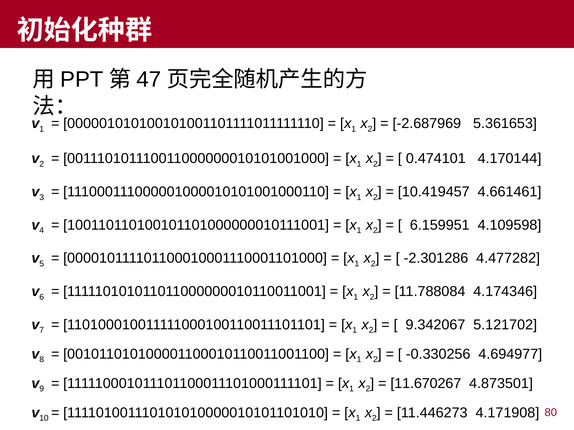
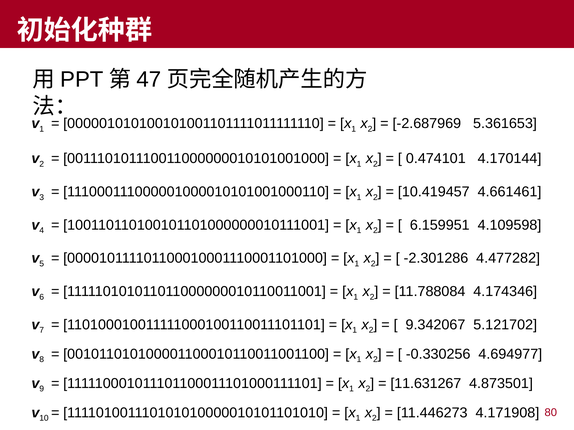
11.670267: 11.670267 -> 11.631267
